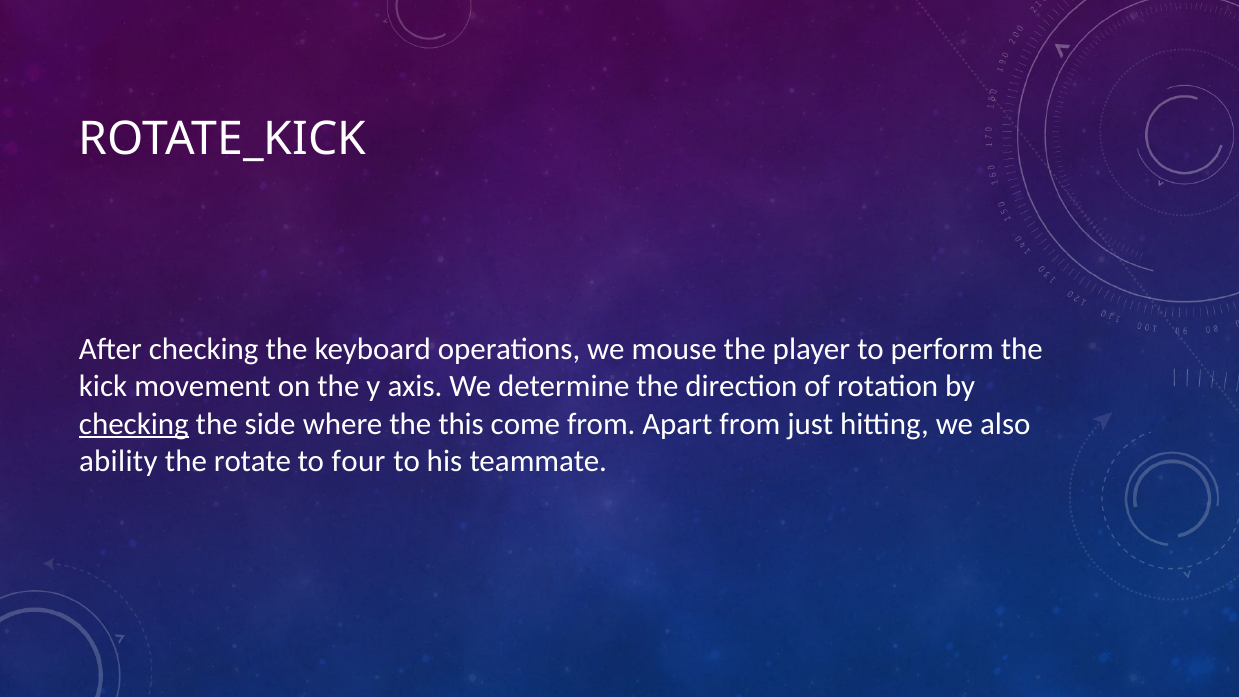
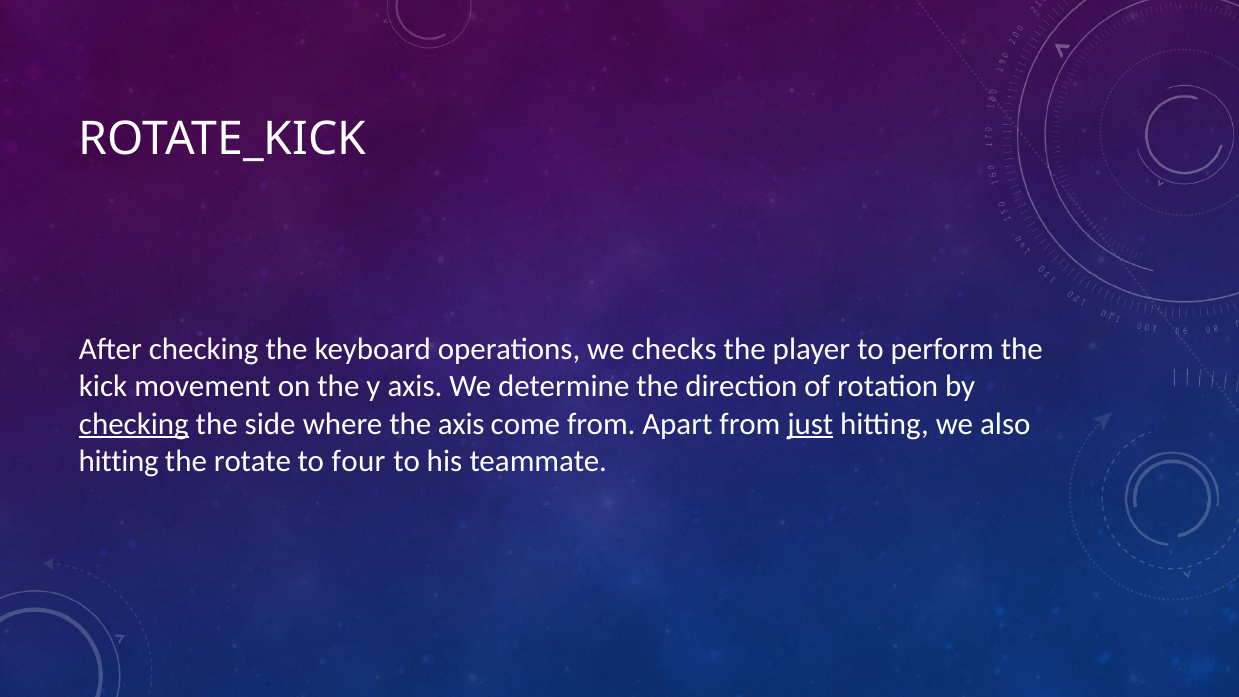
mouse: mouse -> checks
the this: this -> axis
just underline: none -> present
ability at (118, 461): ability -> hitting
